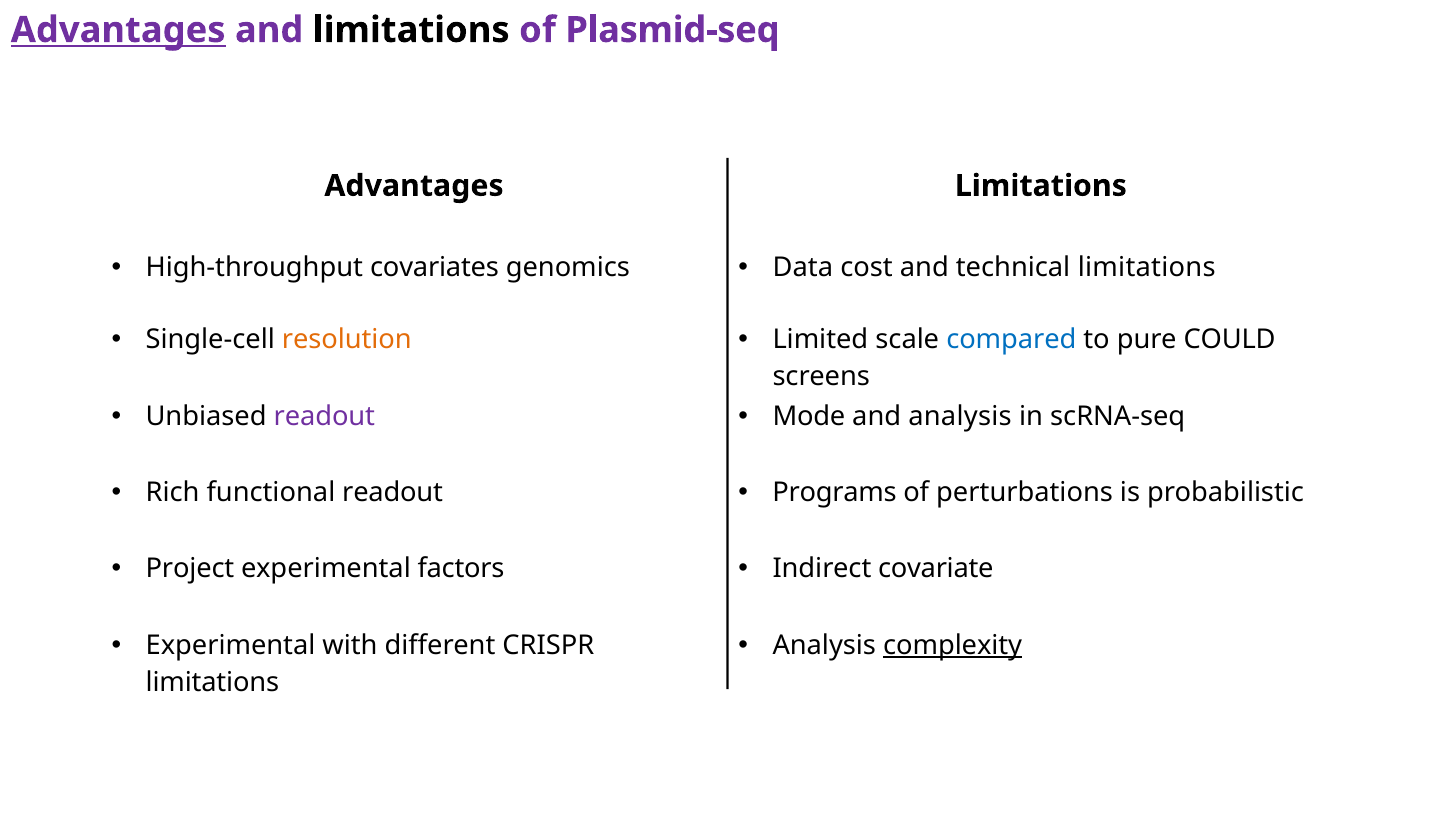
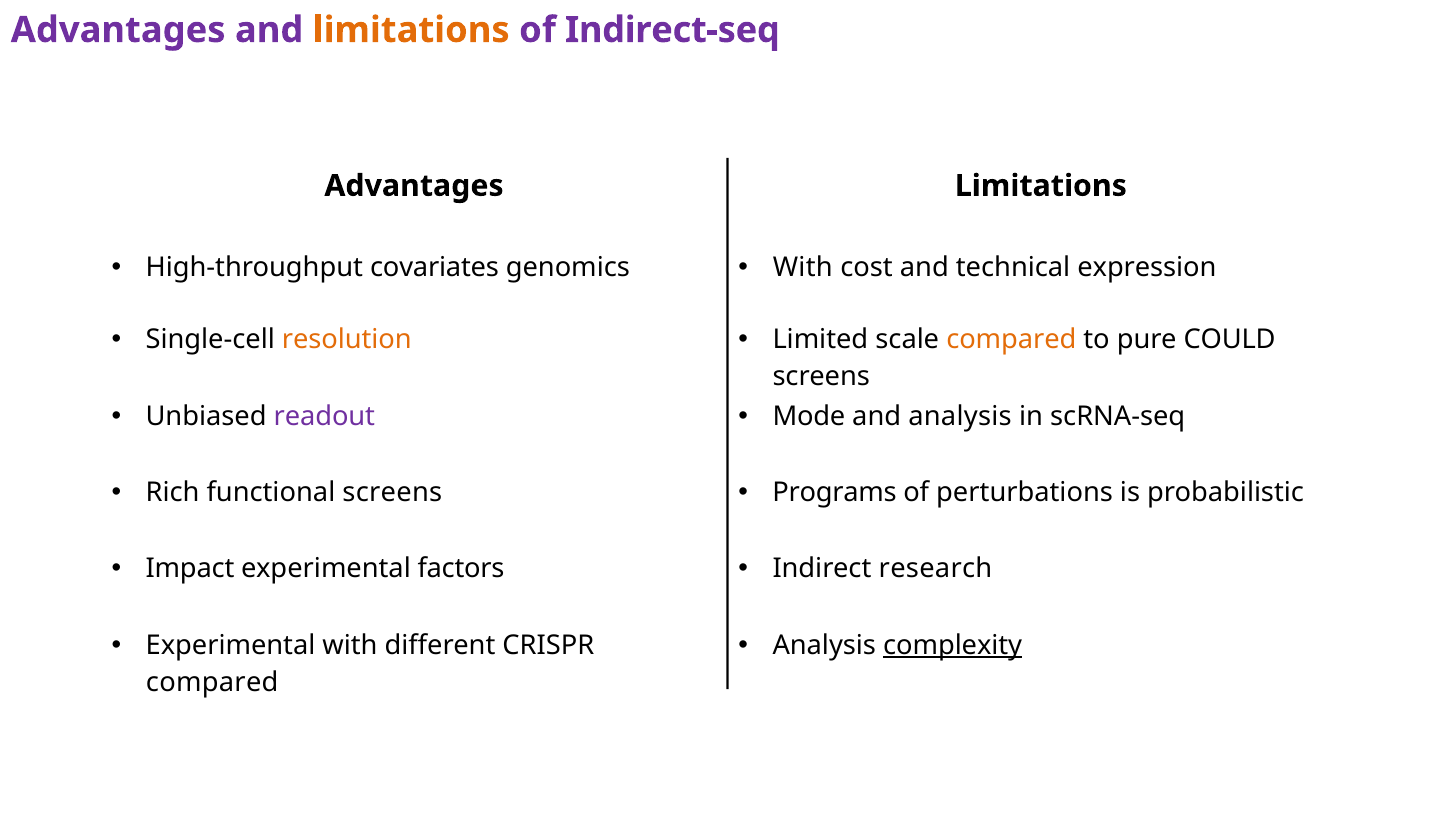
Advantages at (118, 30) underline: present -> none
limitations at (411, 30) colour: black -> orange
Plasmid-seq: Plasmid-seq -> Indirect-seq
Data at (803, 268): Data -> With
technical limitations: limitations -> expression
compared at (1011, 340) colour: blue -> orange
functional readout: readout -> screens
Project: Project -> Impact
covariate: covariate -> research
limitations at (212, 683): limitations -> compared
